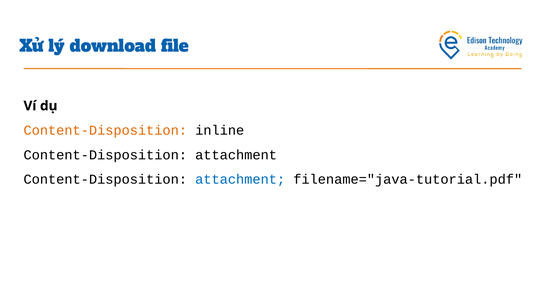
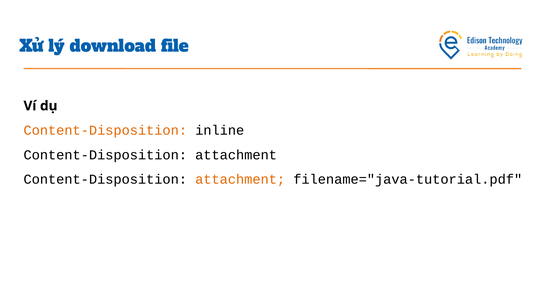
attachment at (240, 180) colour: blue -> orange
